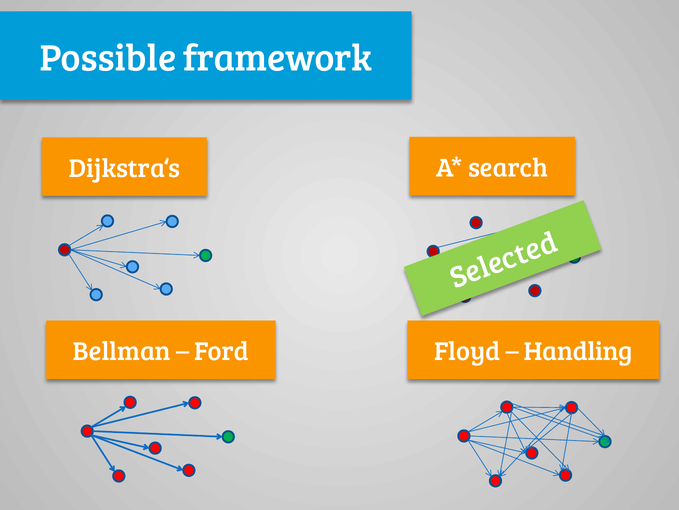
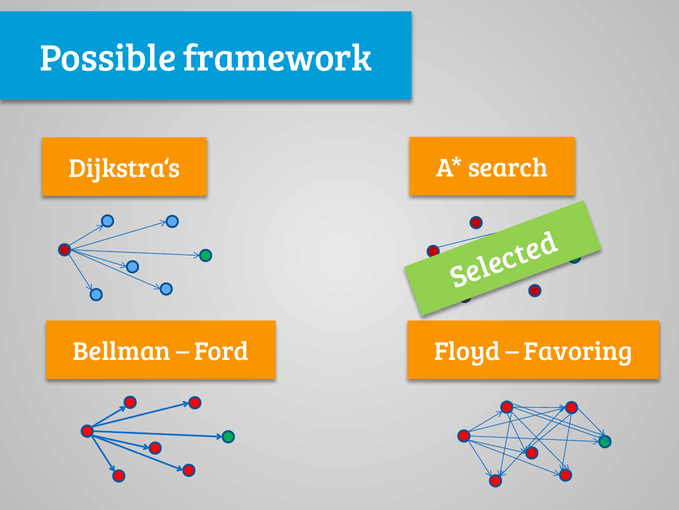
Handling: Handling -> Favoring
